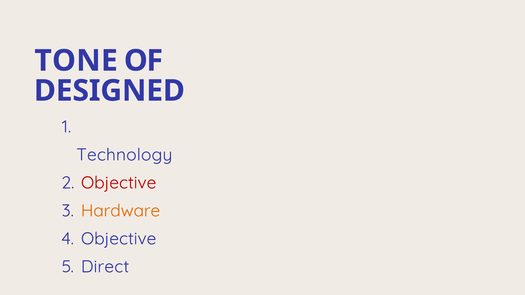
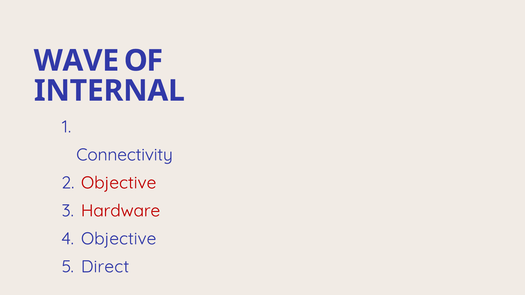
TONE: TONE -> WAVE
DESIGNED: DESIGNED -> INTERNAL
Technology: Technology -> Connectivity
Hardware colour: orange -> red
